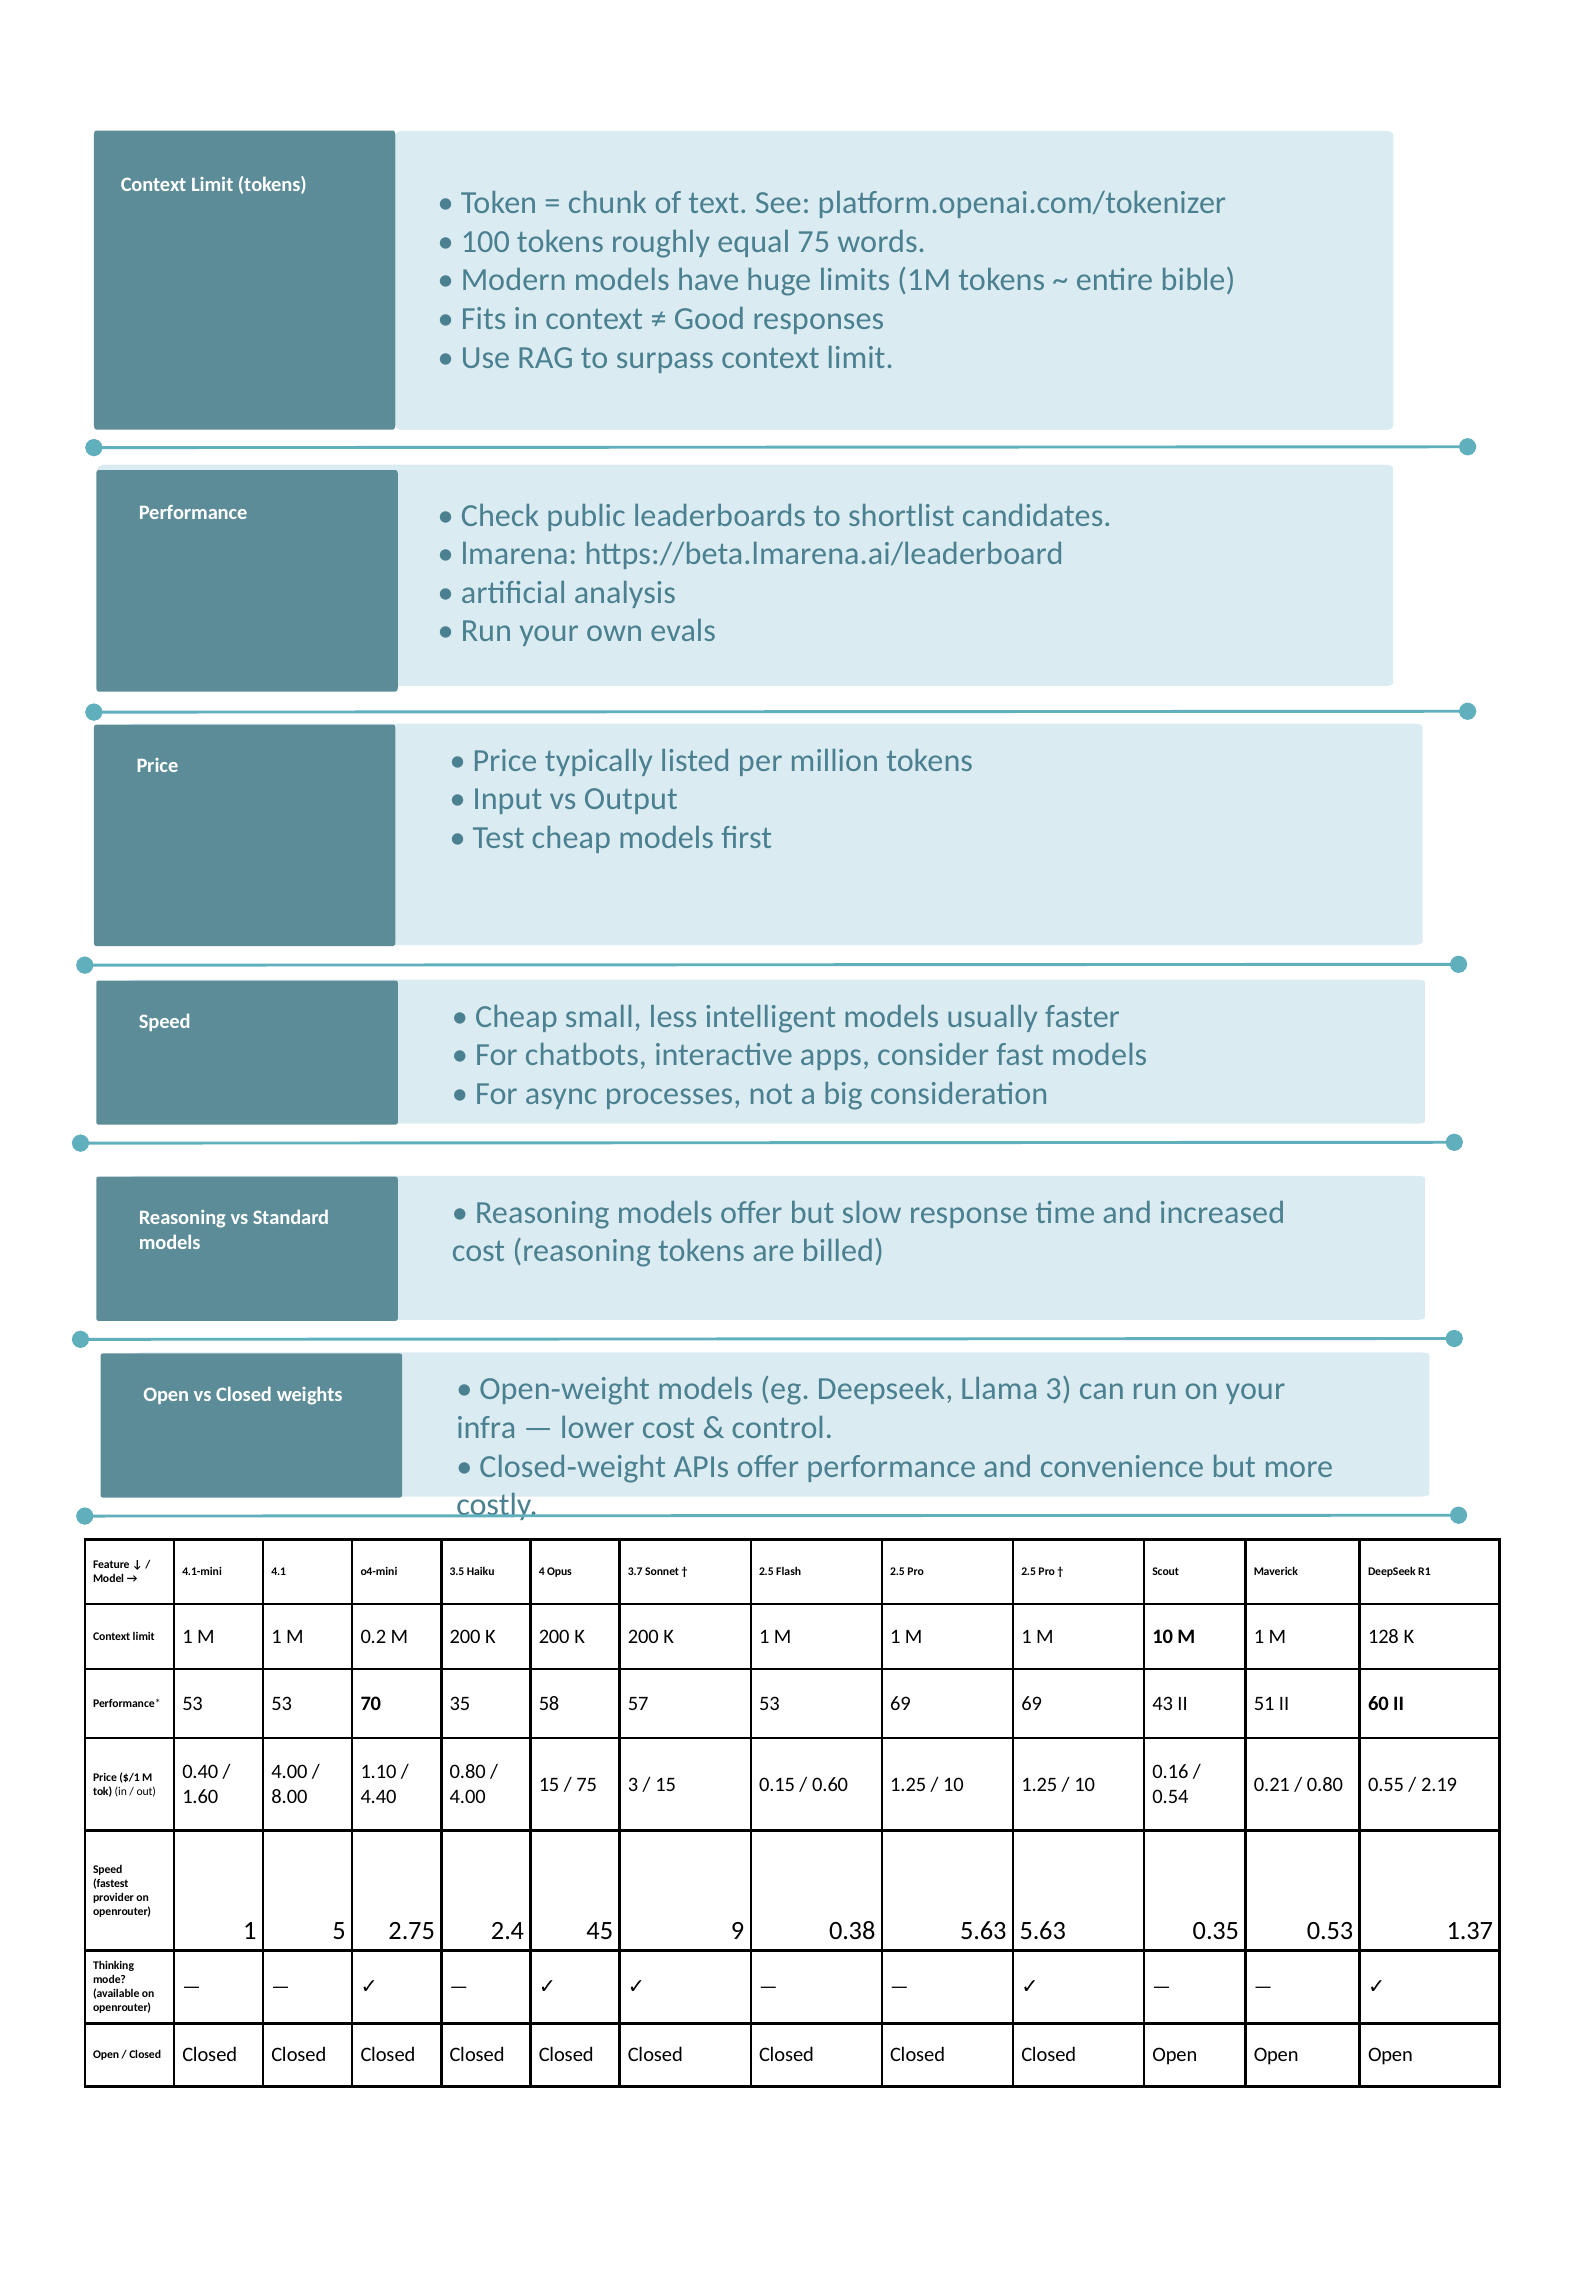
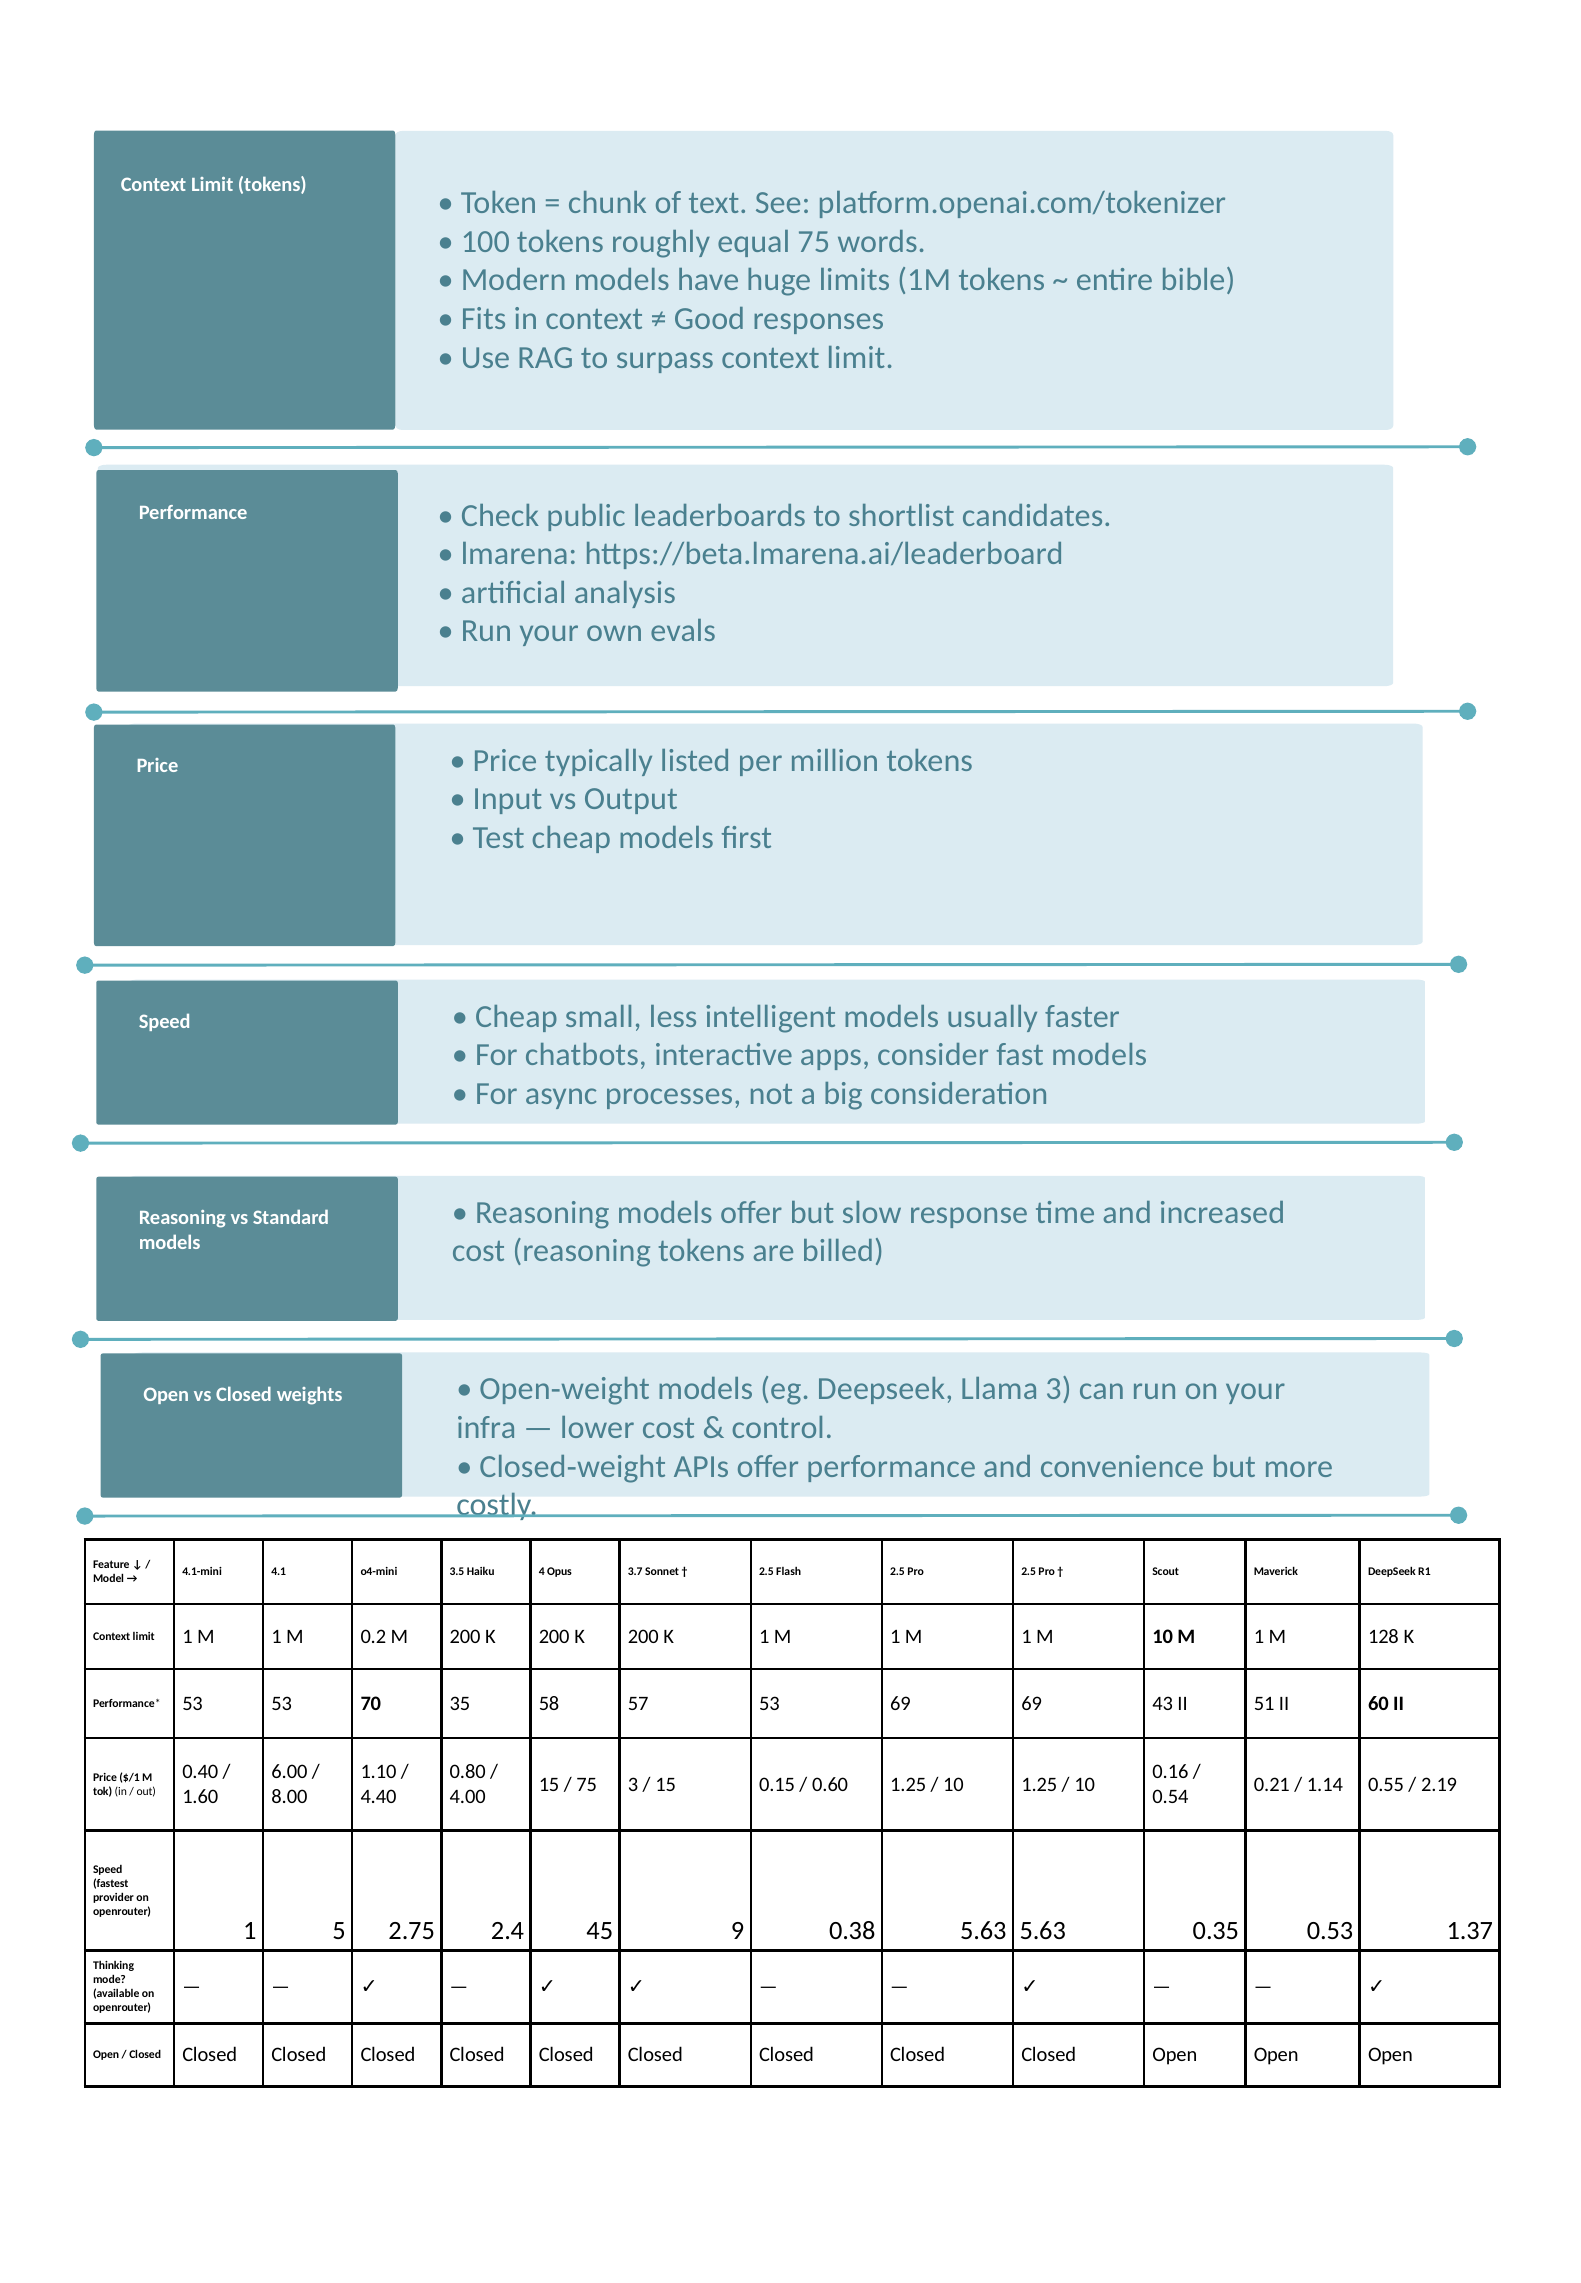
4.00 at (289, 1772): 4.00 -> 6.00
0.80 at (1325, 1785): 0.80 -> 1.14
